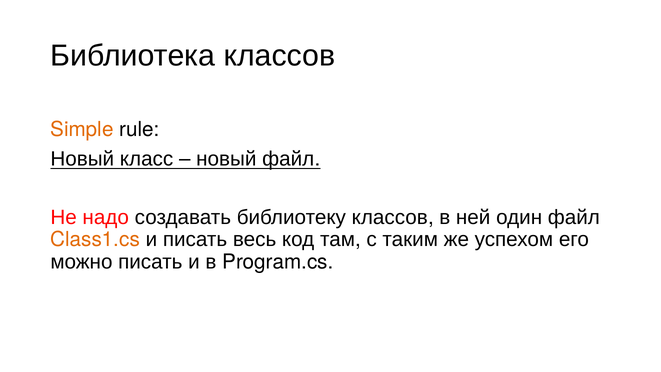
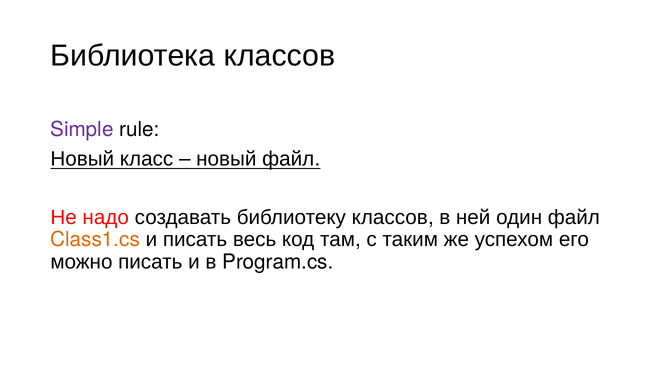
Simple colour: orange -> purple
